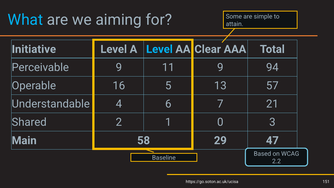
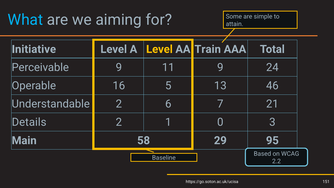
Level at (159, 49) colour: light blue -> yellow
Clear: Clear -> Train
94: 94 -> 24
57: 57 -> 46
Understandable 4: 4 -> 2
Shared: Shared -> Details
47: 47 -> 95
